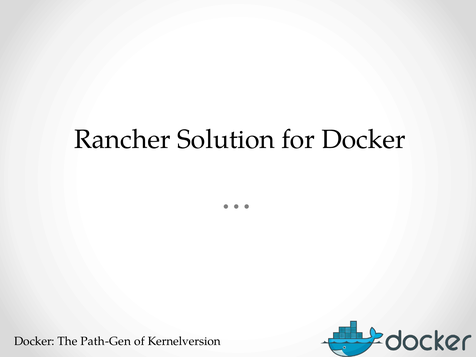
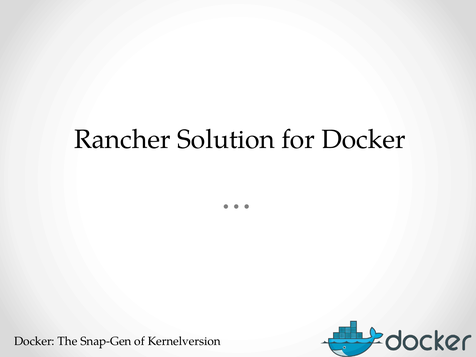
Path-Gen: Path-Gen -> Snap-Gen
